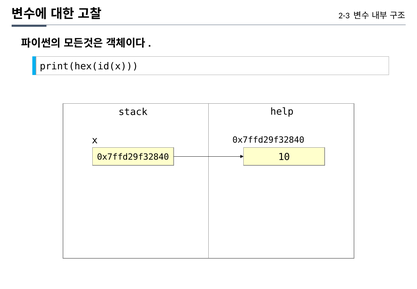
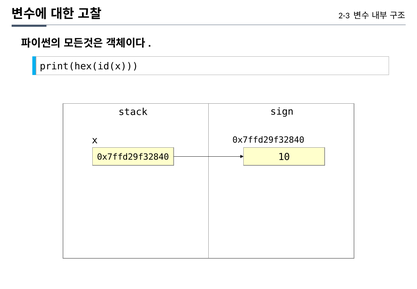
help: help -> sign
